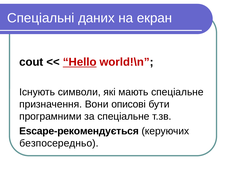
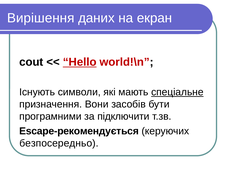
Спеціальні: Спеціальні -> Вирішення
спеціальне at (177, 92) underline: none -> present
описові: описові -> засобів
за спеціальне: спеціальне -> підключити
